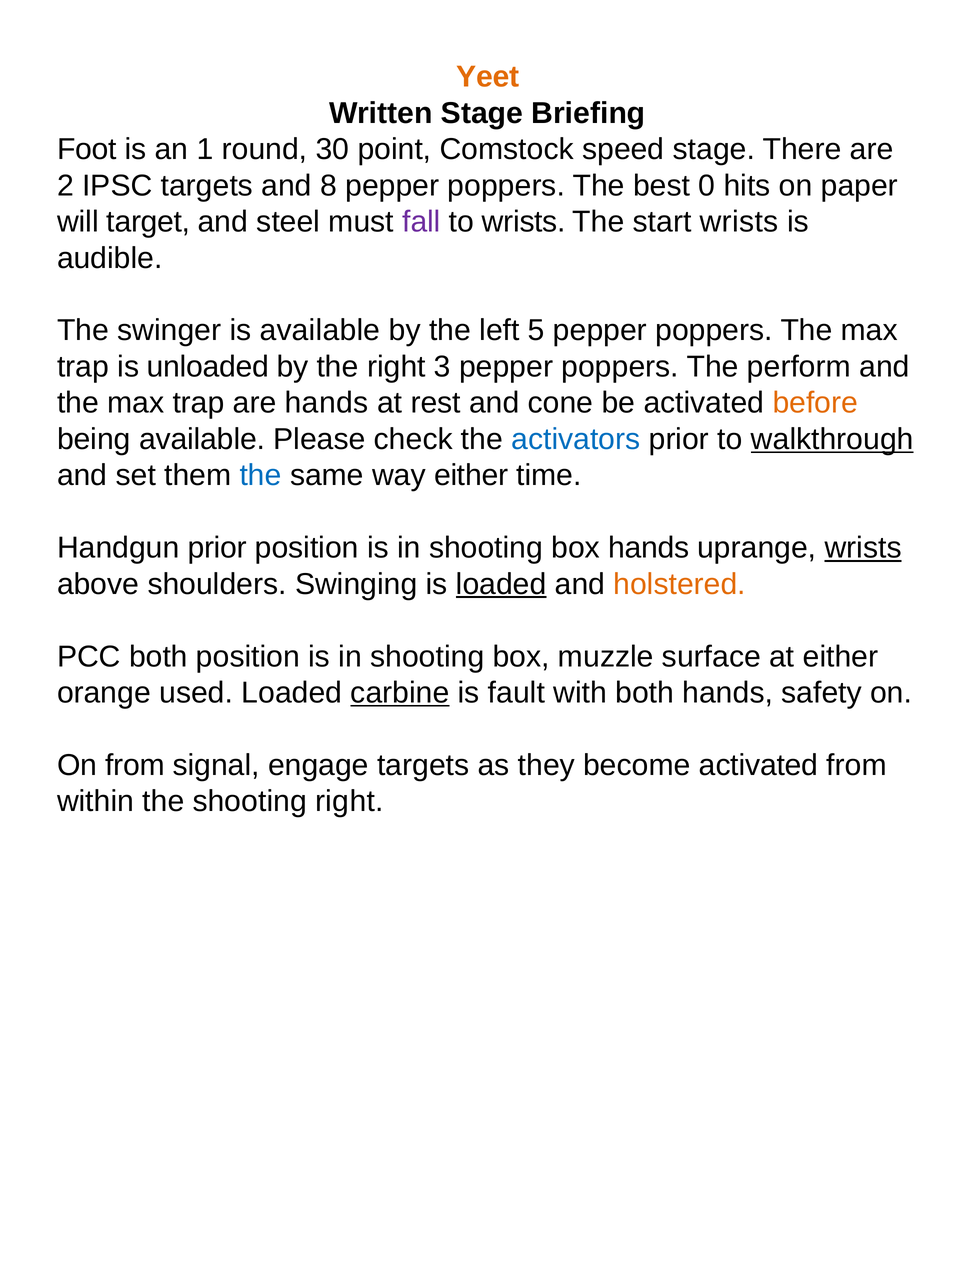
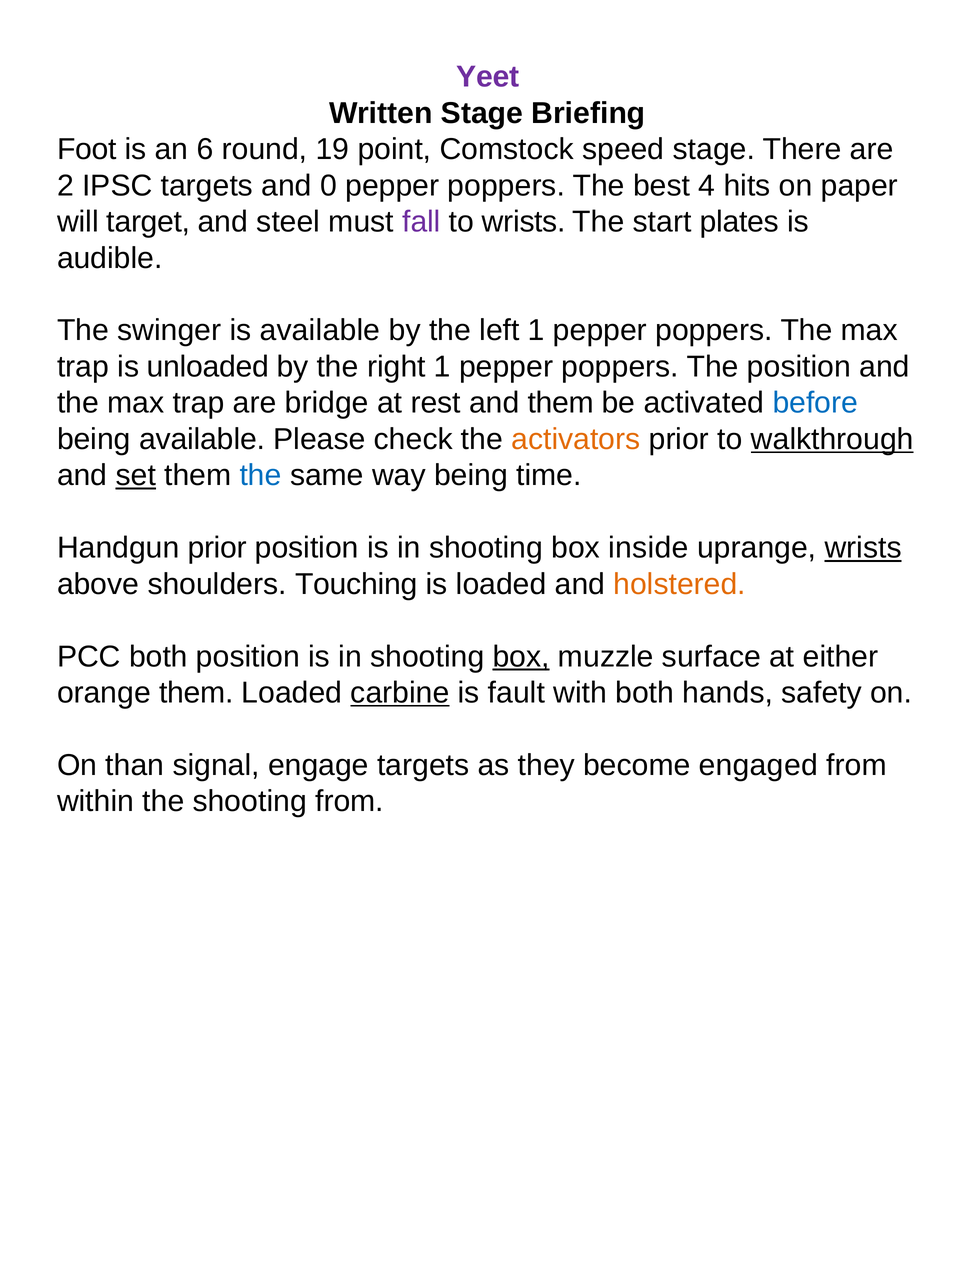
Yeet colour: orange -> purple
1: 1 -> 6
30: 30 -> 19
8: 8 -> 0
0: 0 -> 4
start wrists: wrists -> plates
left 5: 5 -> 1
right 3: 3 -> 1
The perform: perform -> position
are hands: hands -> bridge
and cone: cone -> them
before colour: orange -> blue
activators colour: blue -> orange
set underline: none -> present
way either: either -> being
box hands: hands -> inside
Swinging: Swinging -> Touching
loaded at (501, 584) underline: present -> none
box at (521, 656) underline: none -> present
orange used: used -> them
On from: from -> than
become activated: activated -> engaged
shooting right: right -> from
